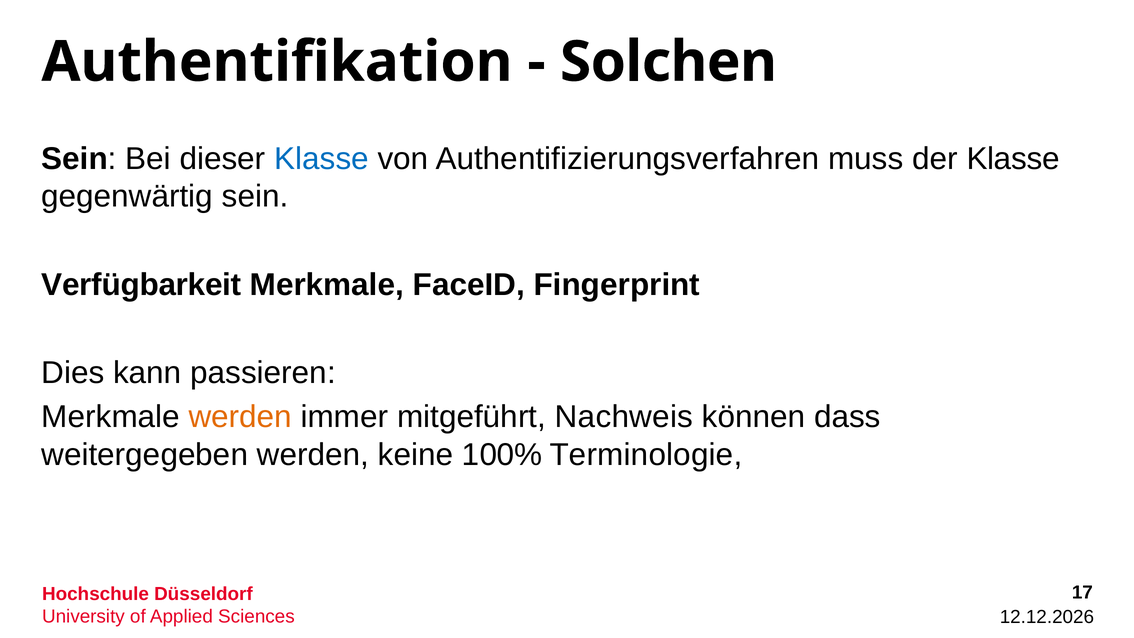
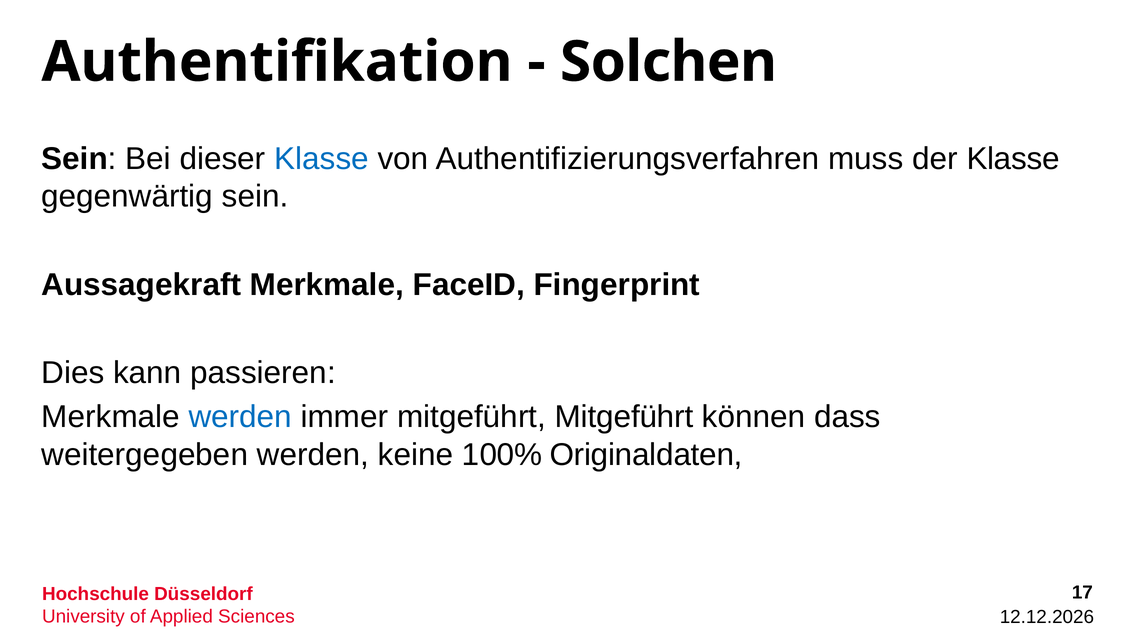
Verfügbarkeit: Verfügbarkeit -> Aussagekraft
werden at (240, 417) colour: orange -> blue
mitgeführt Nachweis: Nachweis -> Mitgeführt
Terminologie: Terminologie -> Originaldaten
